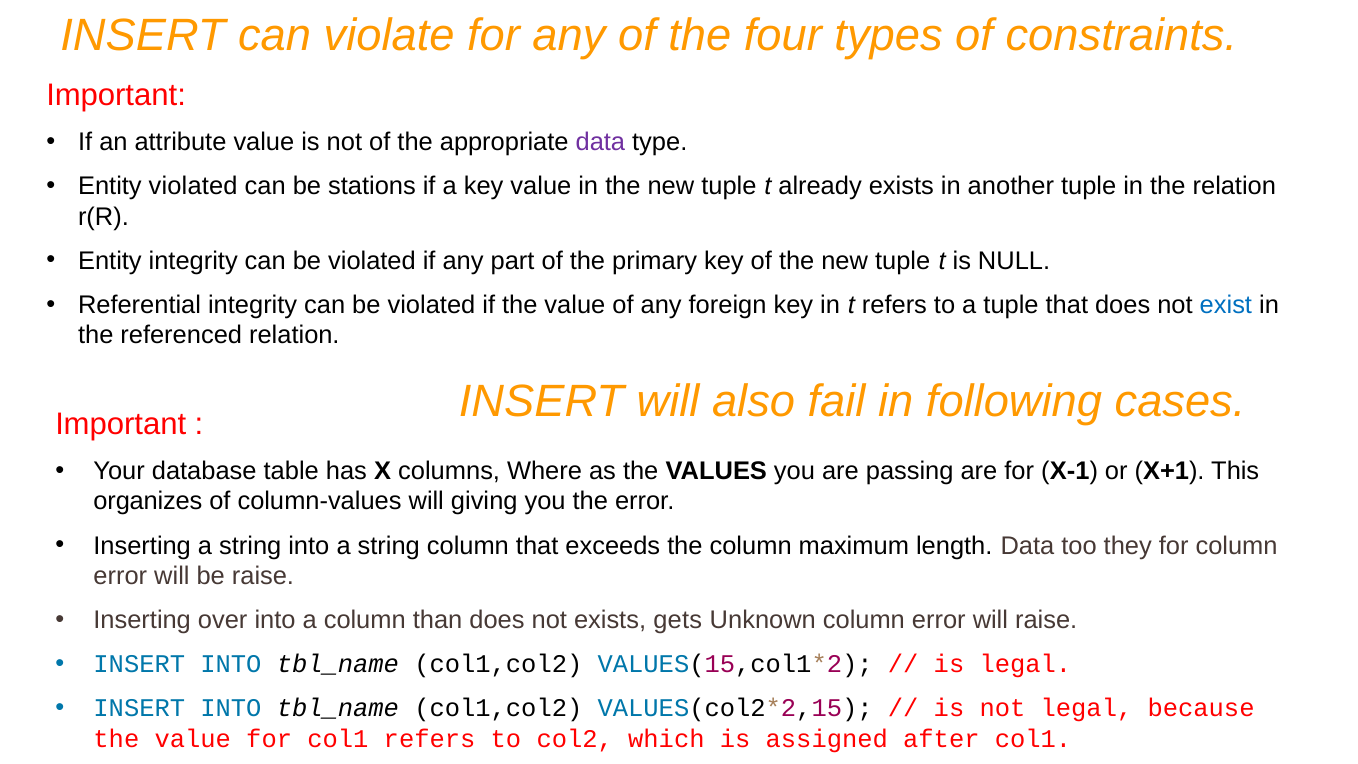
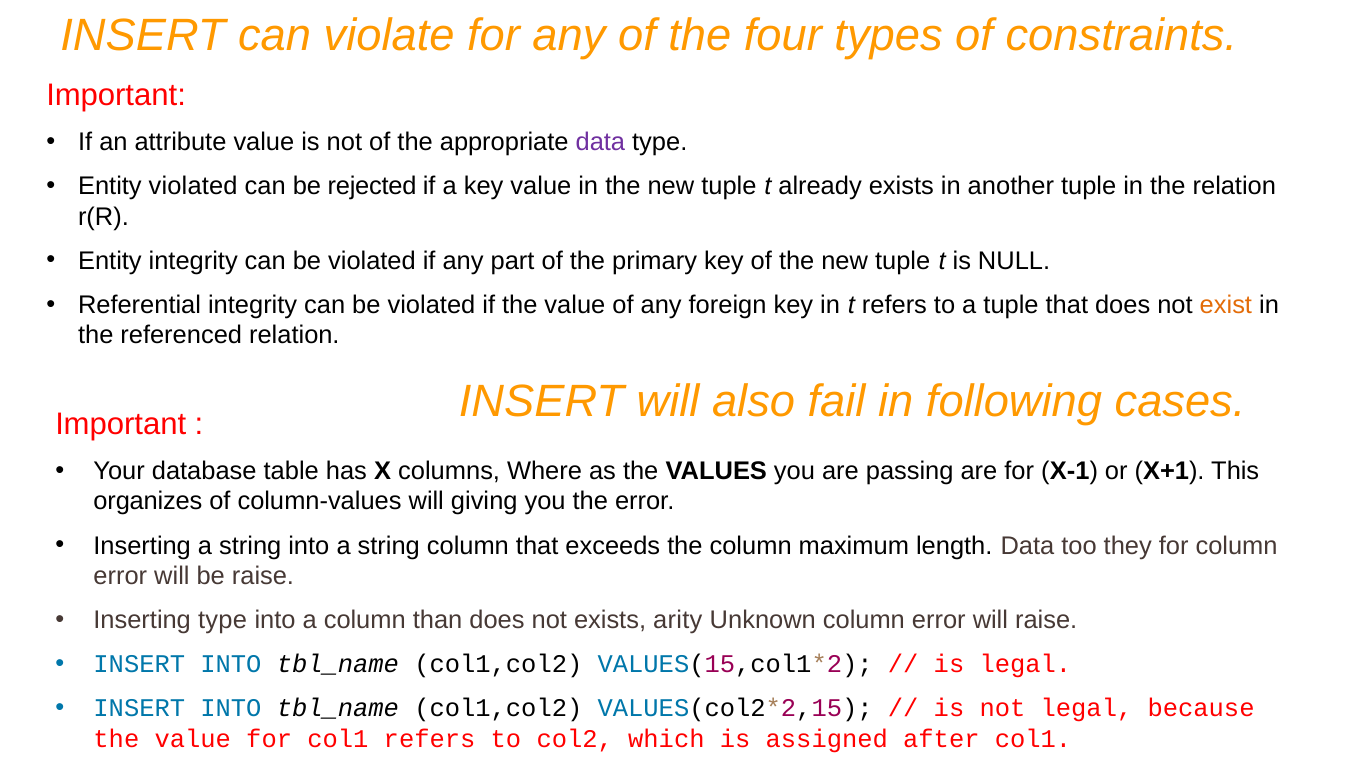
stations: stations -> rejected
exist colour: blue -> orange
Inserting over: over -> type
gets: gets -> arity
